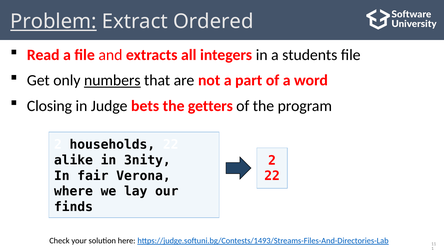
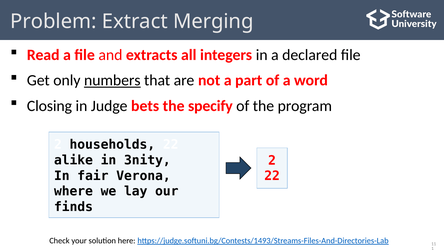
Problem underline: present -> none
Ordered: Ordered -> Merging
students: students -> declared
getters: getters -> specify
